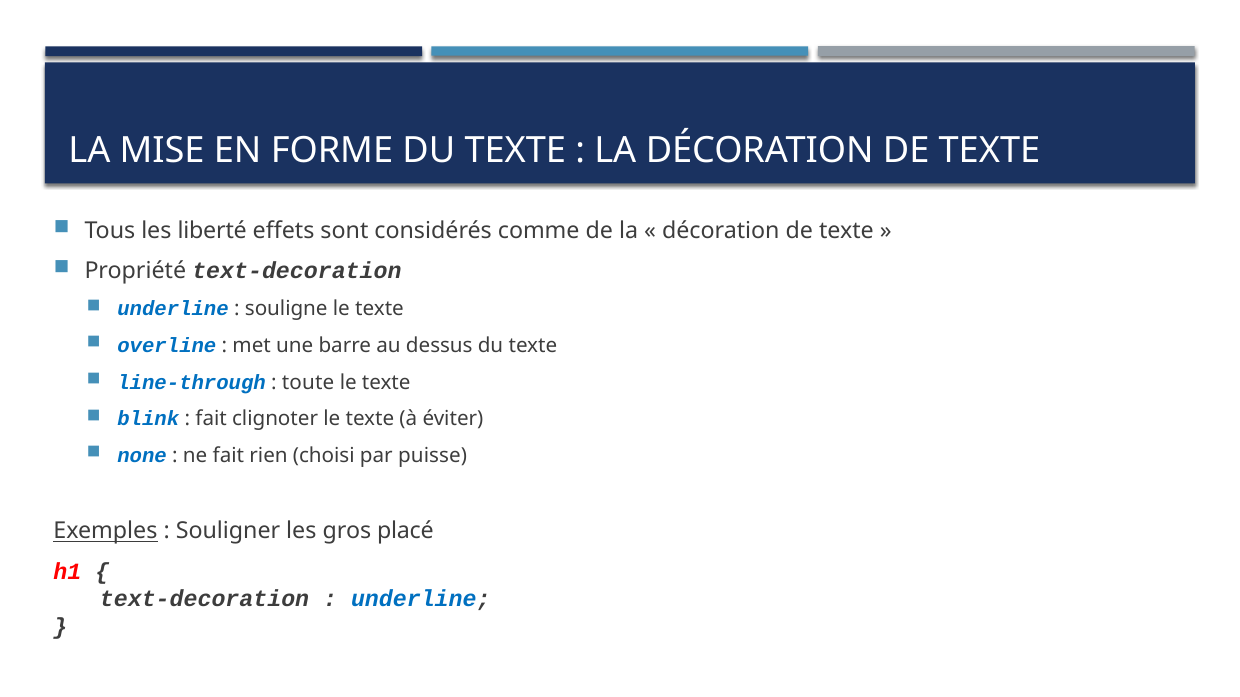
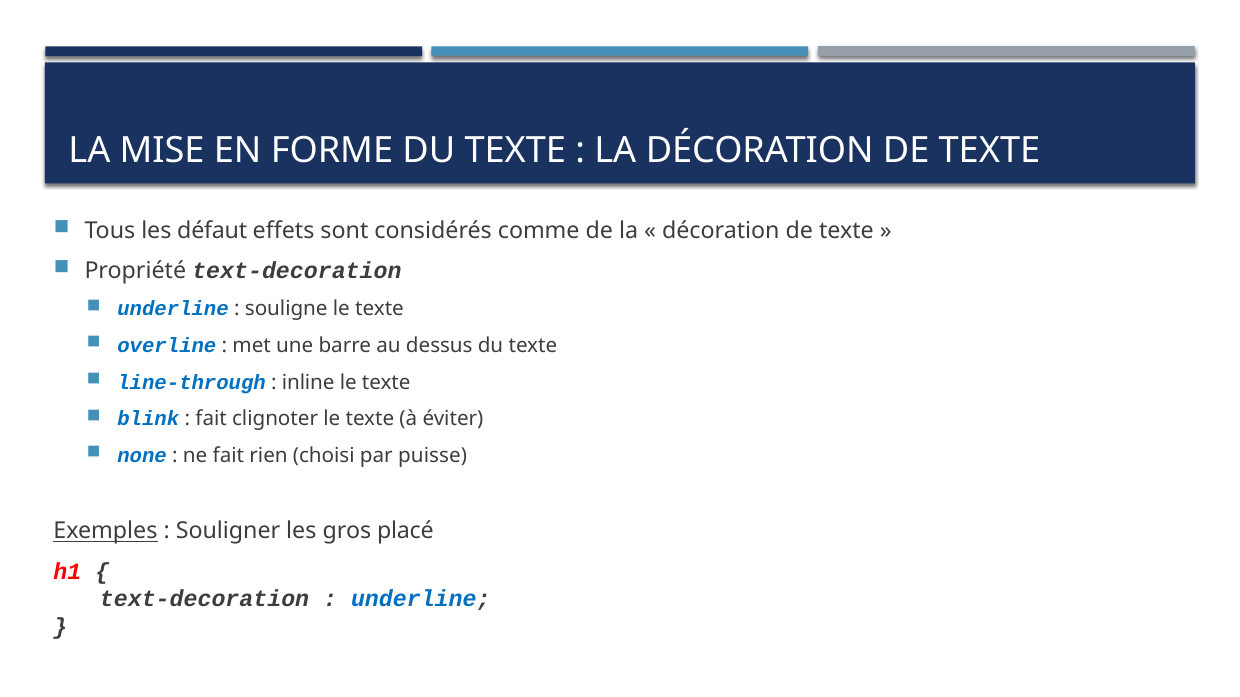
liberté: liberté -> défaut
toute: toute -> inline
